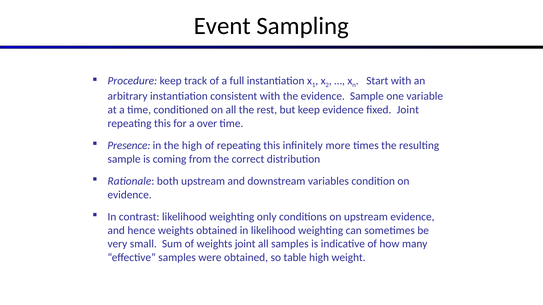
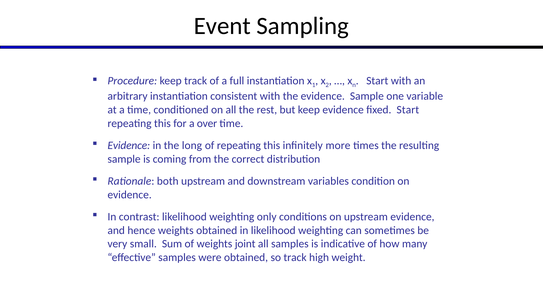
fixed Joint: Joint -> Start
Presence at (129, 146): Presence -> Evidence
the high: high -> long
so table: table -> track
